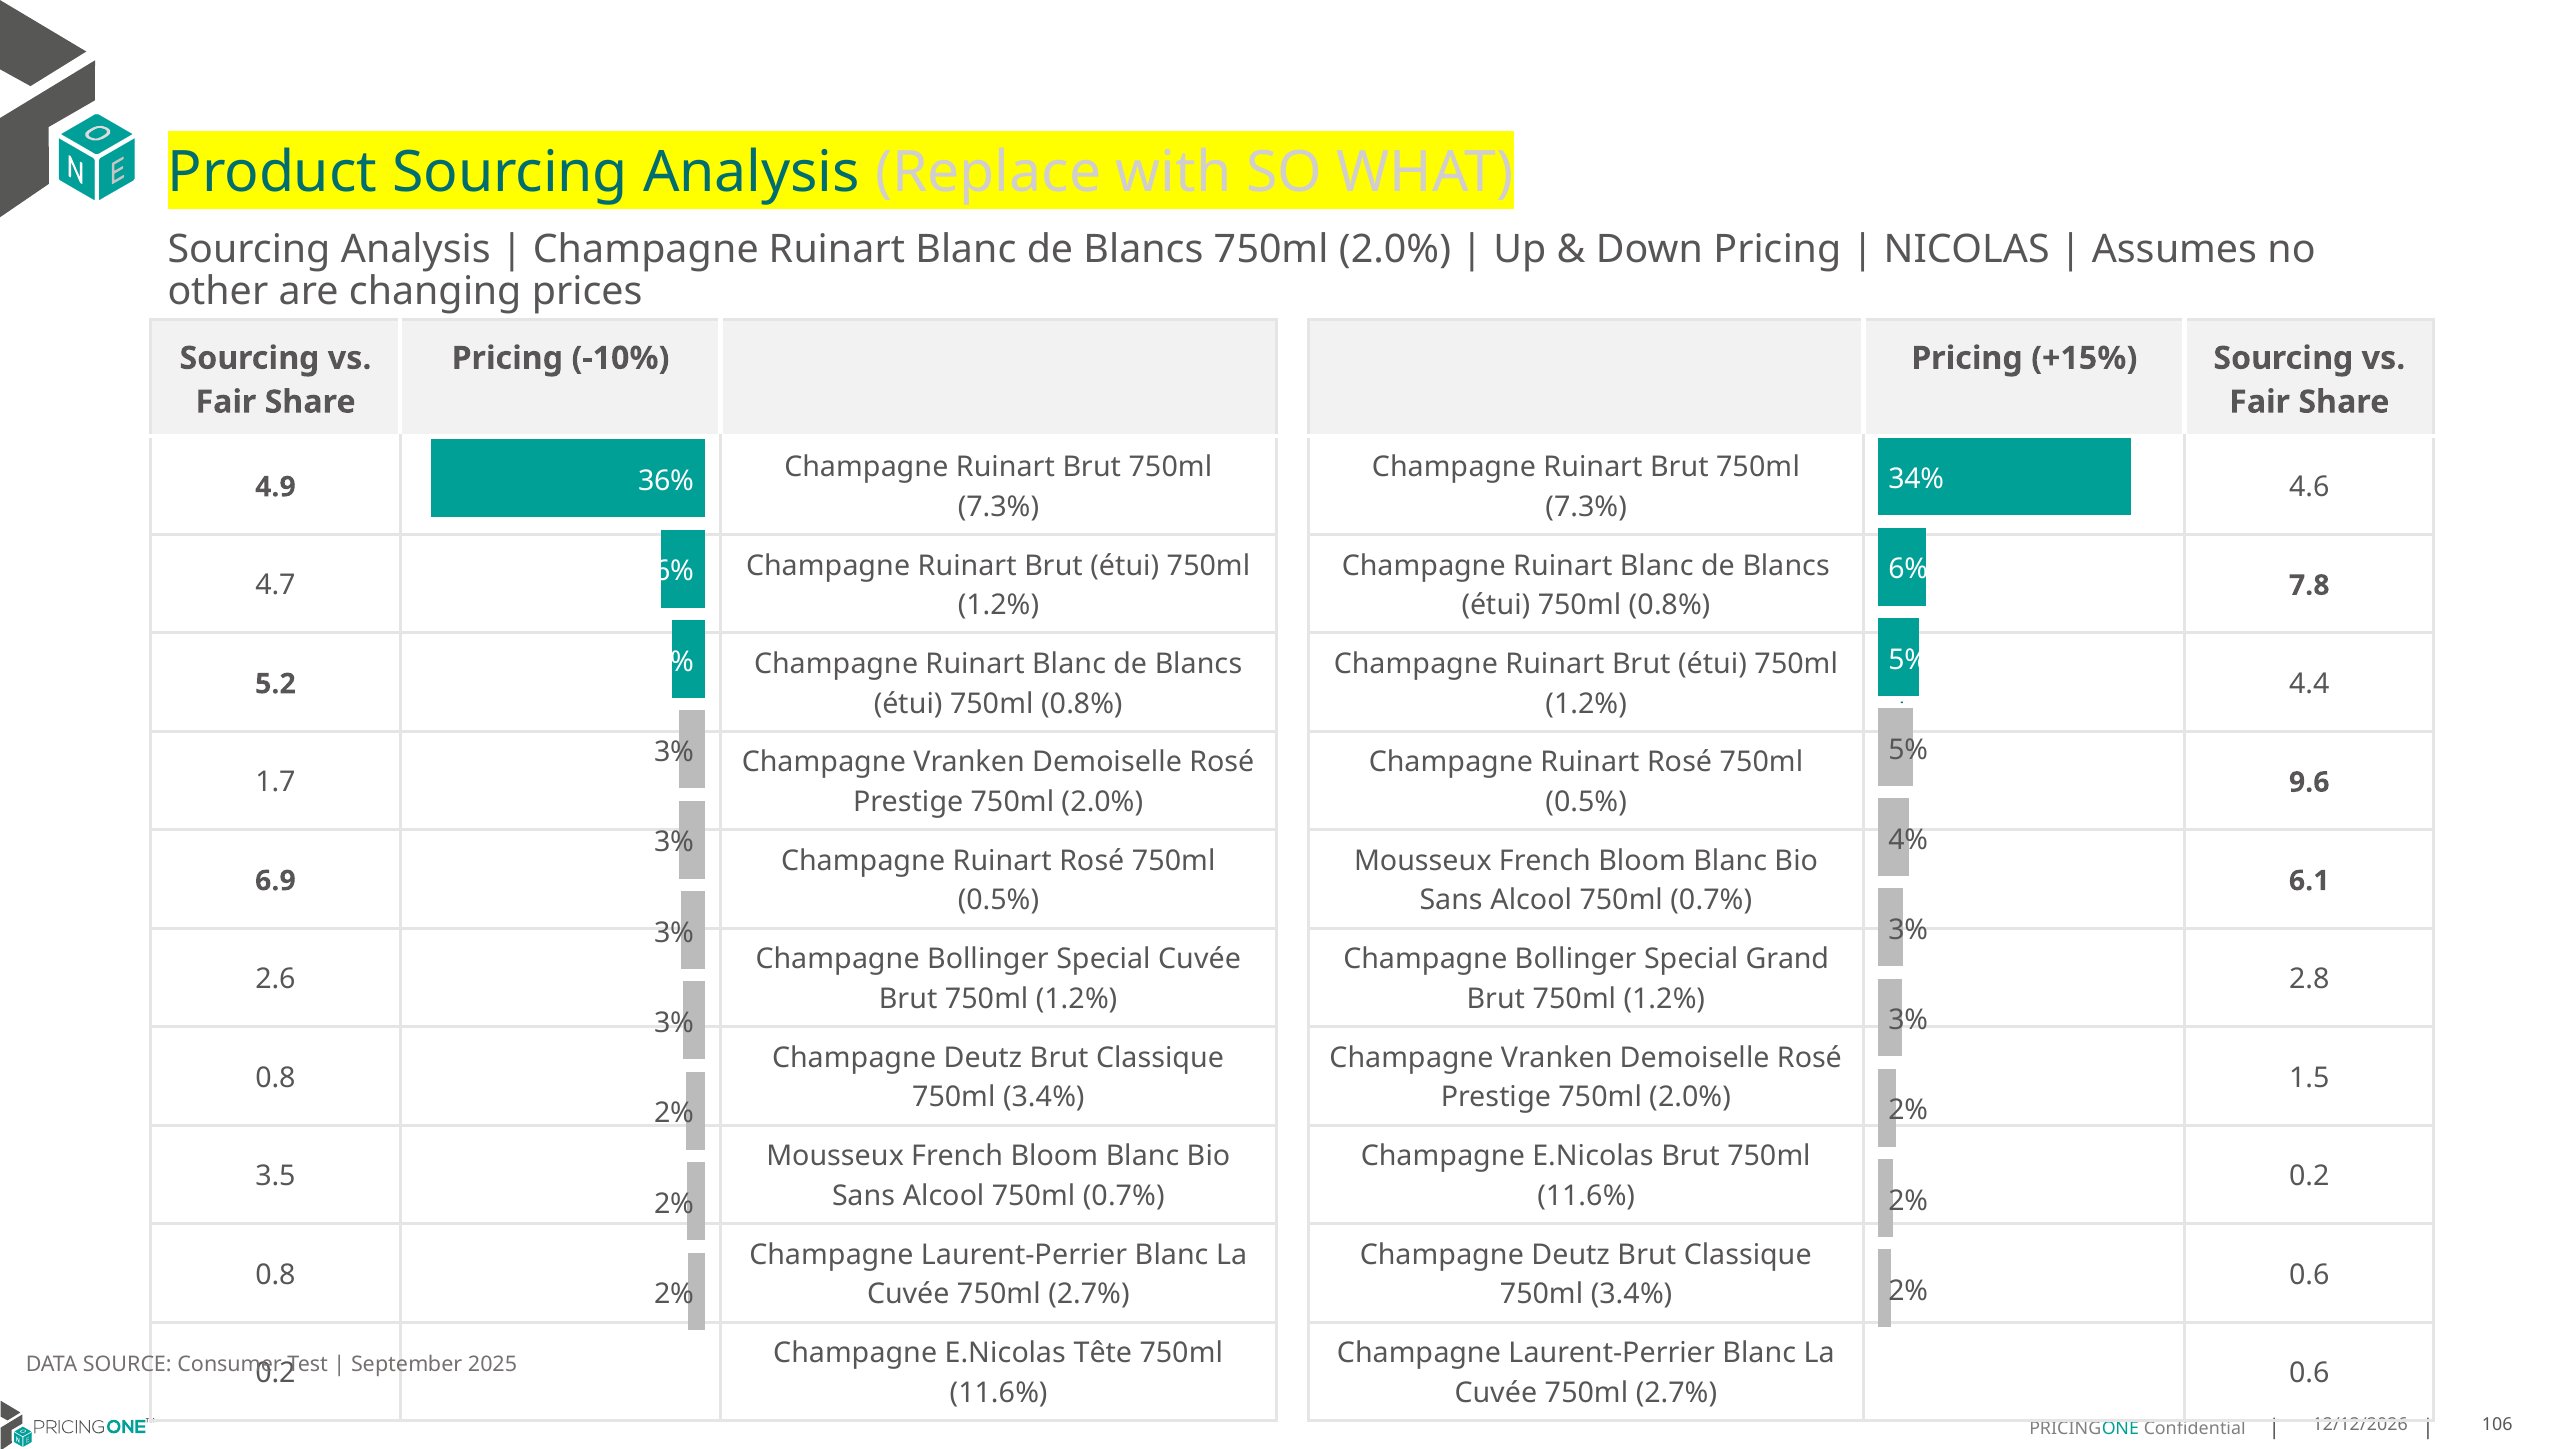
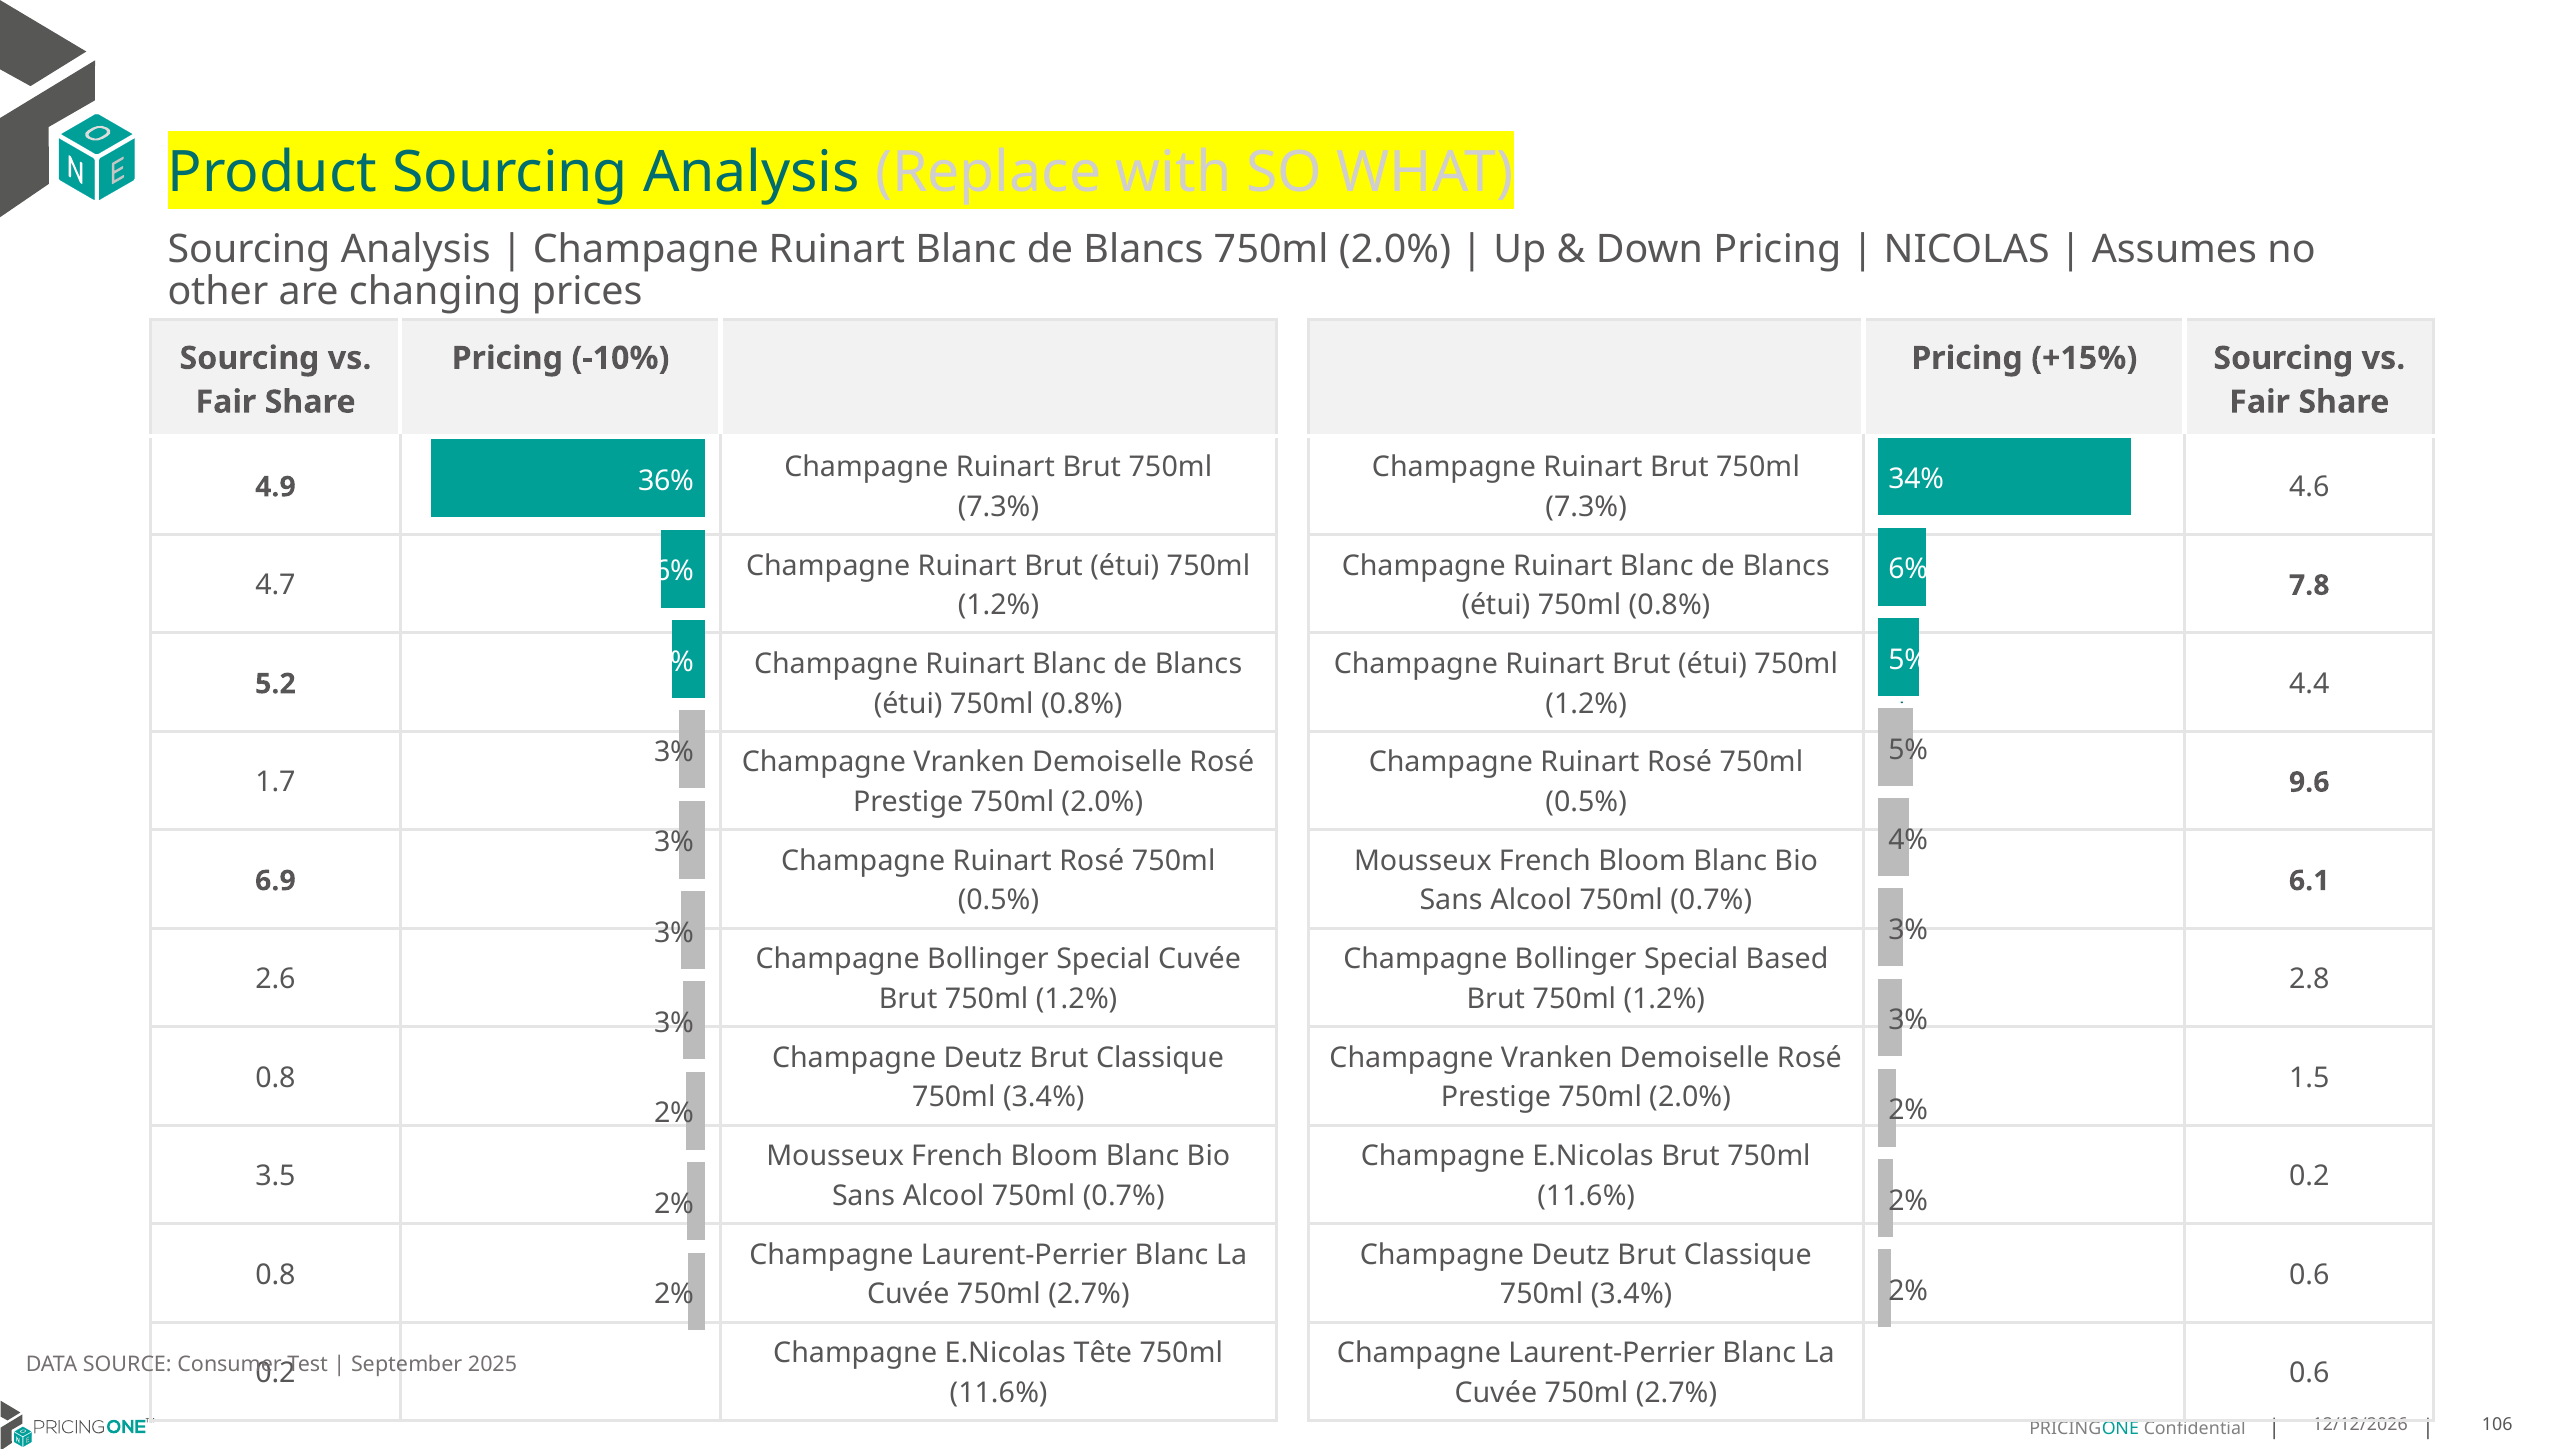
Grand: Grand -> Based
